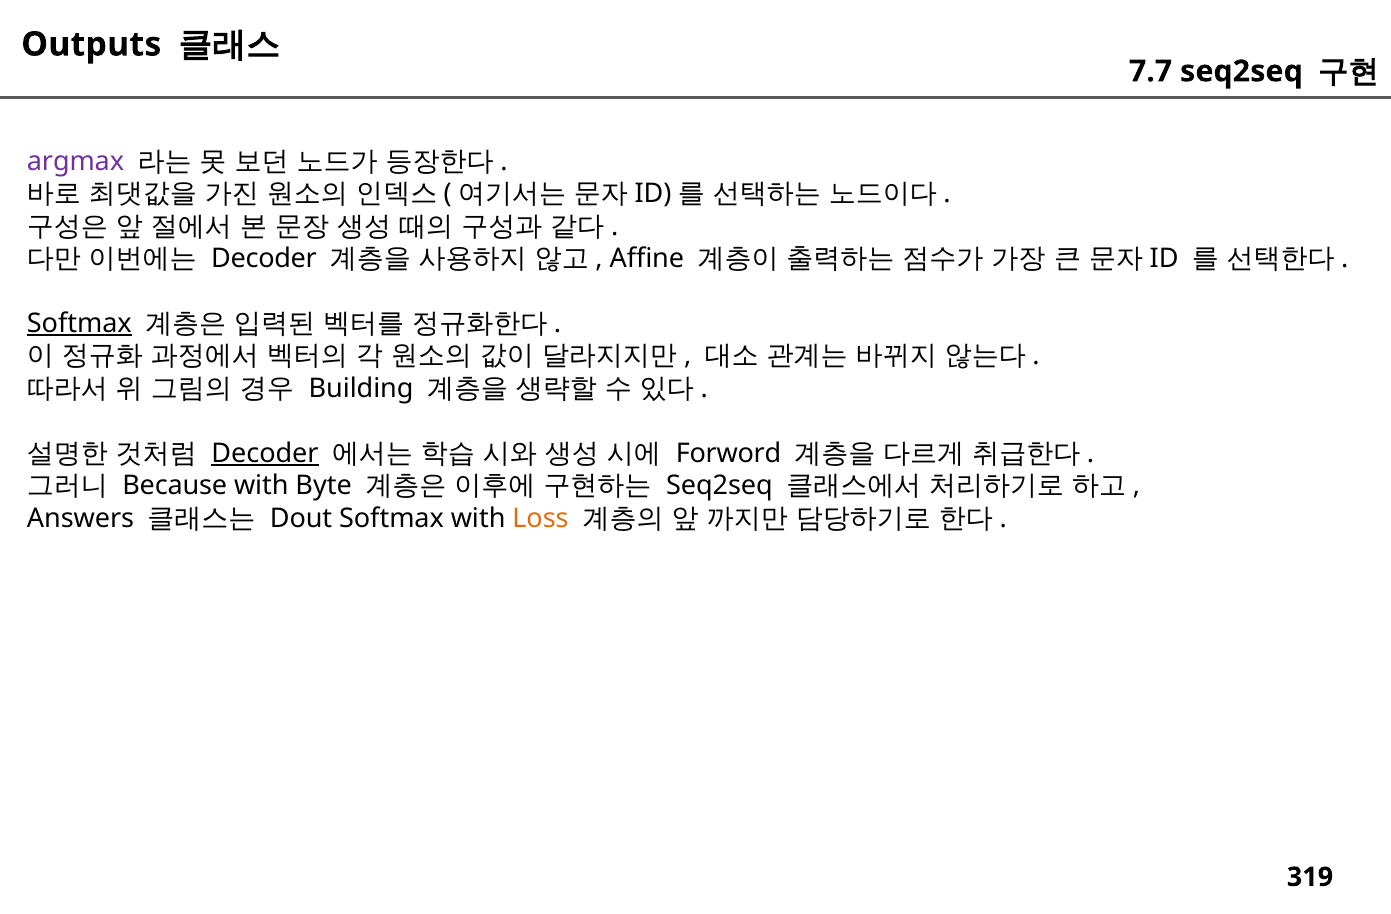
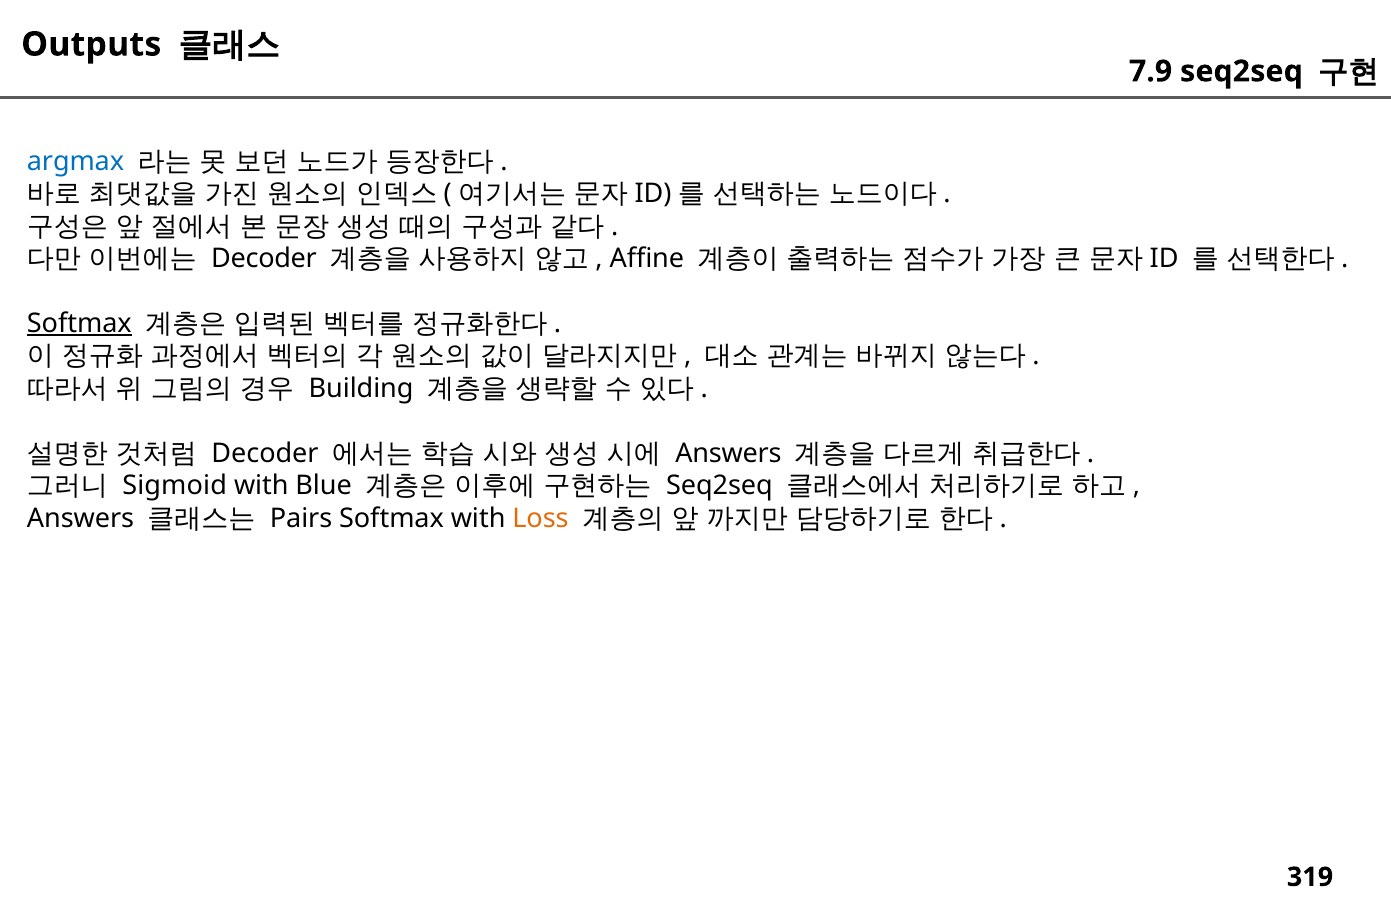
7.7: 7.7 -> 7.9
argmax colour: purple -> blue
Decoder at (265, 453) underline: present -> none
Forword at (728, 453): Forword -> Answers
Because: Because -> Sigmoid
Byte: Byte -> Blue
Dout: Dout -> Pairs
